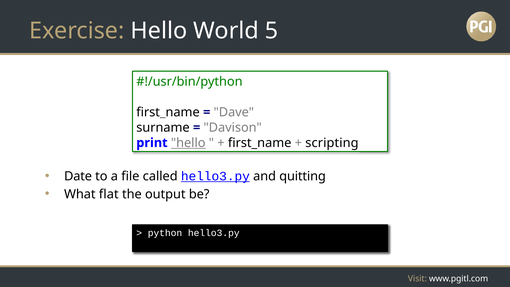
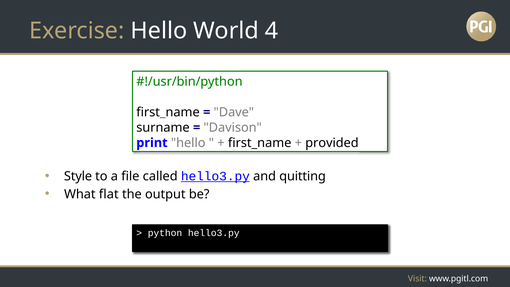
5: 5 -> 4
hello at (188, 143) underline: present -> none
scripting: scripting -> provided
Date: Date -> Style
